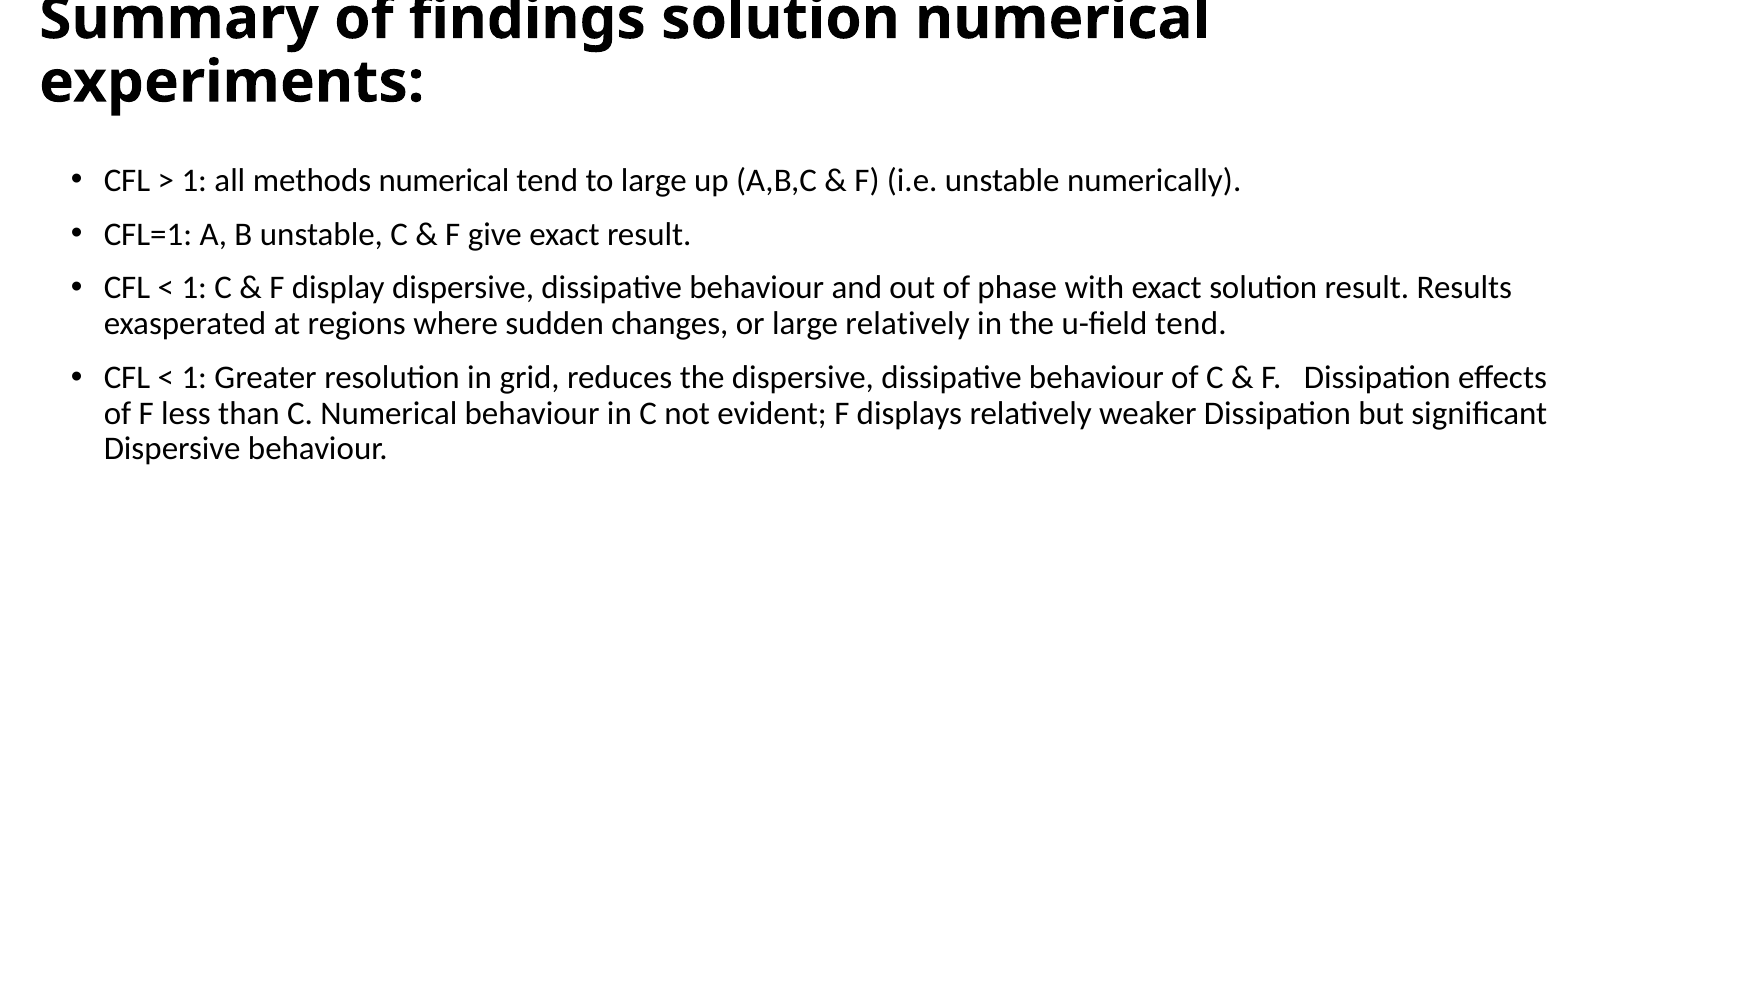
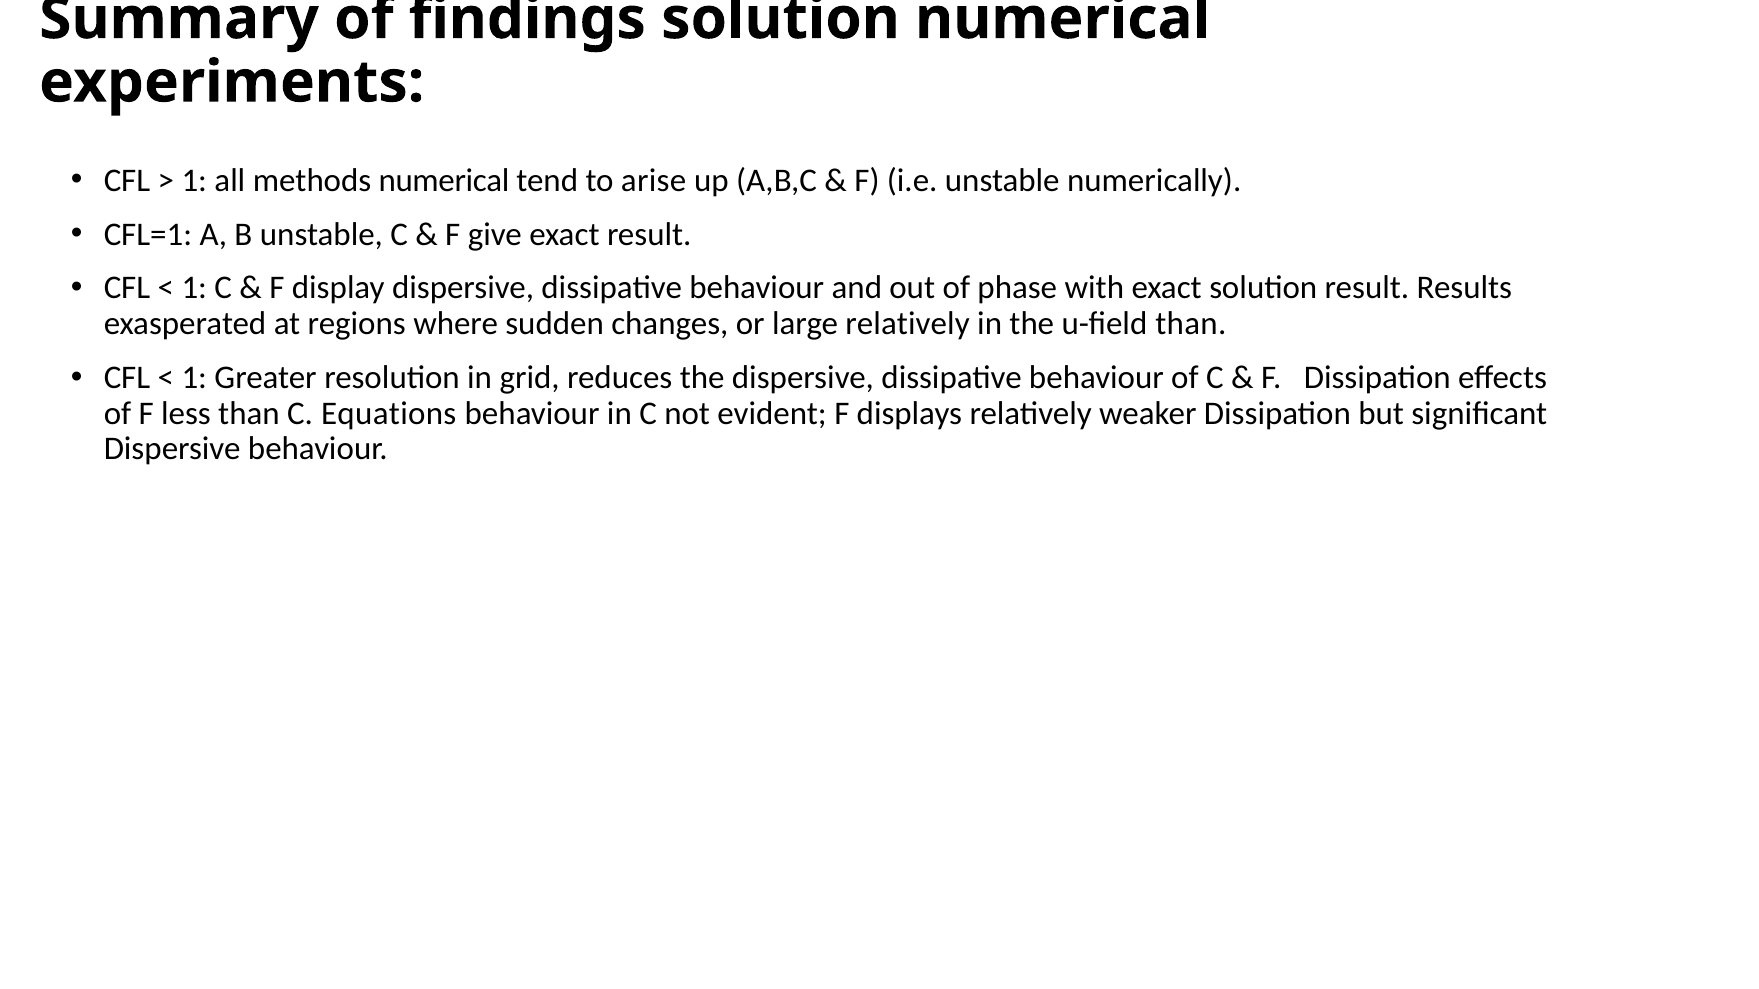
to large: large -> arise
u-field tend: tend -> than
C Numerical: Numerical -> Equations
